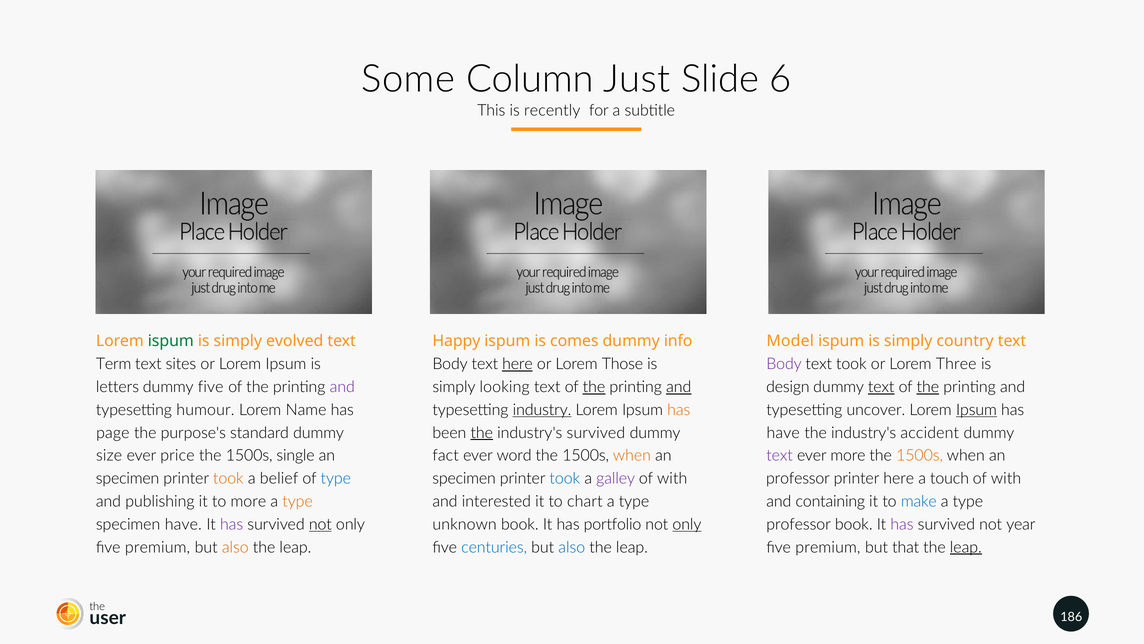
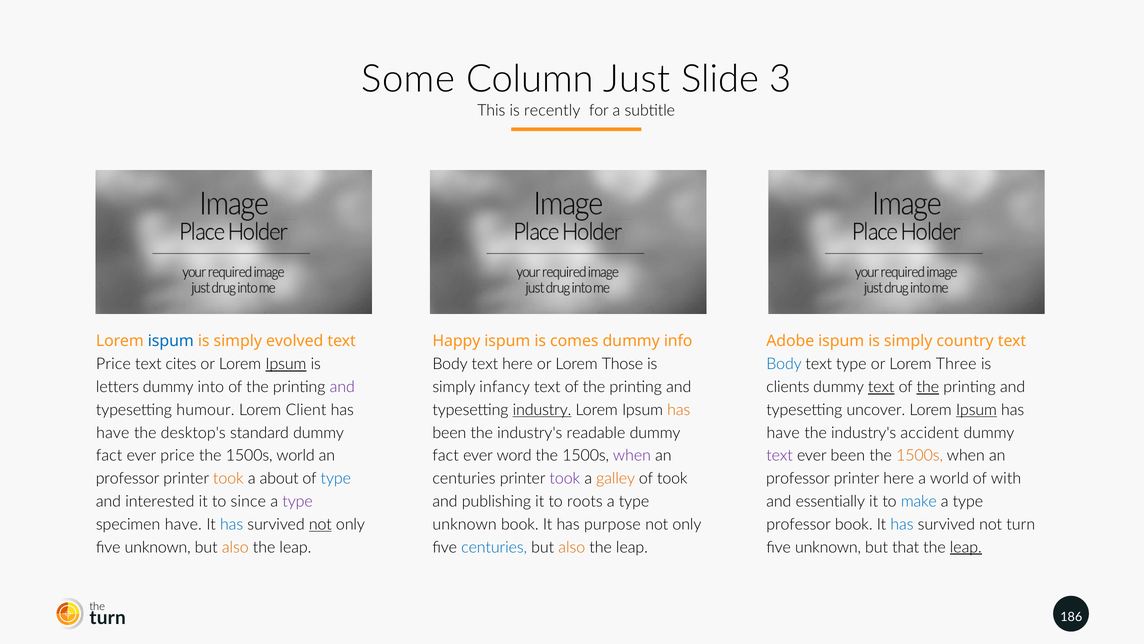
6: 6 -> 3
ispum at (171, 341) colour: green -> blue
Model: Model -> Adobe
Term at (114, 364): Term -> Price
sites: sites -> cites
Ipsum at (286, 364) underline: none -> present
here at (517, 364) underline: present -> none
Body at (784, 364) colour: purple -> blue
text took: took -> type
dummy five: five -> into
looking: looking -> infancy
the at (594, 387) underline: present -> none
and at (679, 387) underline: present -> none
design: design -> clients
Name: Name -> Client
page at (113, 432): page -> have
purpose's: purpose's -> desktop's
the at (482, 432) underline: present -> none
industry's survived: survived -> readable
size at (109, 455): size -> fact
1500s single: single -> world
when at (632, 455) colour: orange -> purple
ever more: more -> been
specimen at (128, 478): specimen -> professor
belief: belief -> about
specimen at (464, 478): specimen -> centuries
took at (565, 478) colour: blue -> purple
galley colour: purple -> orange
with at (672, 478): with -> took
a touch: touch -> world
publishing: publishing -> interested
to more: more -> since
type at (298, 501) colour: orange -> purple
interested: interested -> publishing
chart: chart -> roots
containing: containing -> essentially
has at (232, 524) colour: purple -> blue
portfolio: portfolio -> purpose
only at (687, 524) underline: present -> none
has at (902, 524) colour: purple -> blue
not year: year -> turn
premium at (158, 547): premium -> unknown
also at (572, 547) colour: blue -> orange
premium at (828, 547): premium -> unknown
user at (108, 618): user -> turn
